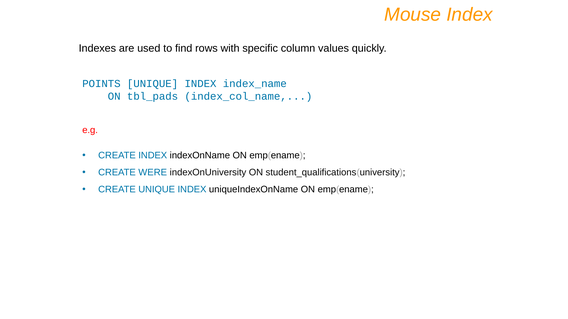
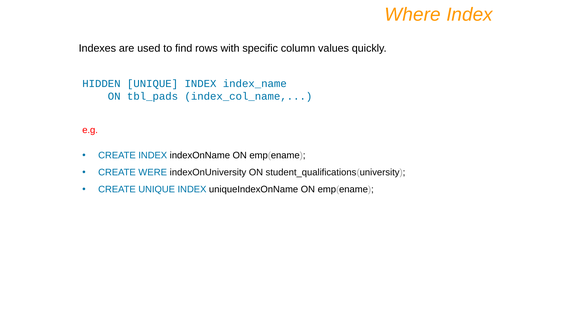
Mouse: Mouse -> Where
POINTS: POINTS -> HIDDEN
